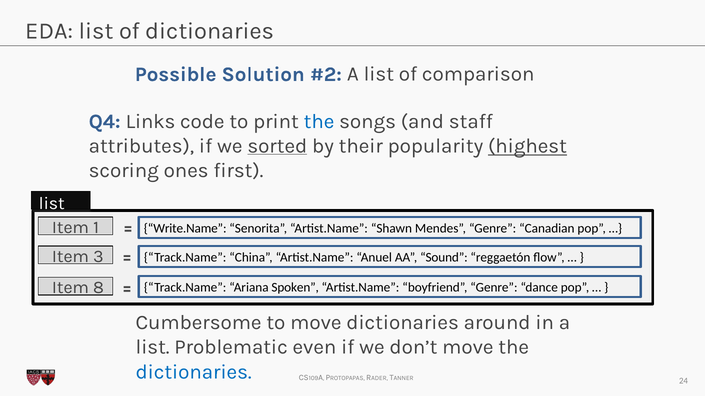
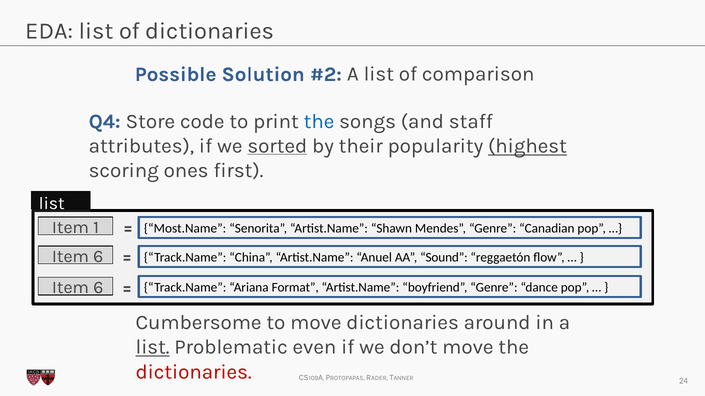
Links: Links -> Store
Write.Name: Write.Name -> Most.Name
3 at (98, 257): 3 -> 6
8 at (98, 288): 8 -> 6
Spoken: Spoken -> Format
list at (153, 348) underline: none -> present
dictionaries at (194, 372) colour: blue -> red
